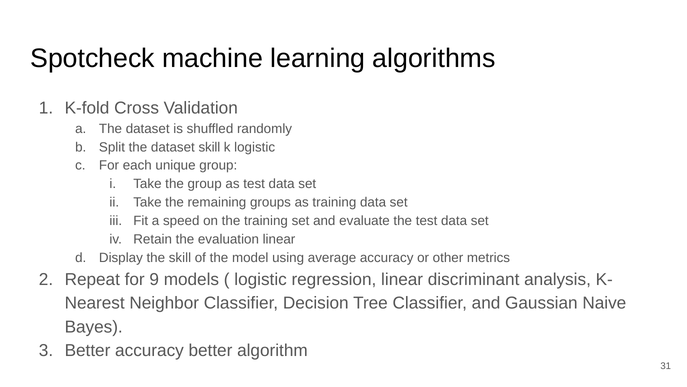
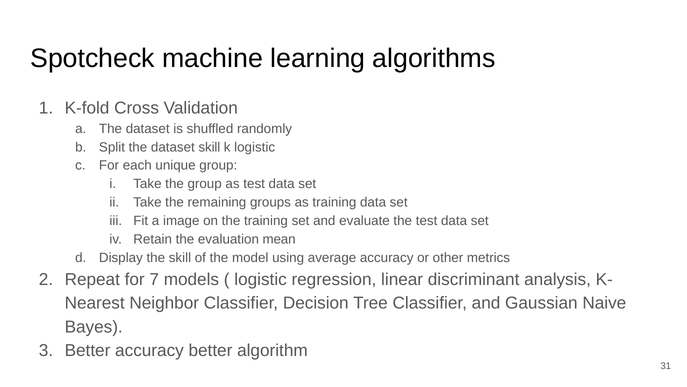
speed: speed -> image
evaluation linear: linear -> mean
9: 9 -> 7
